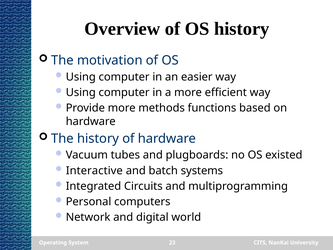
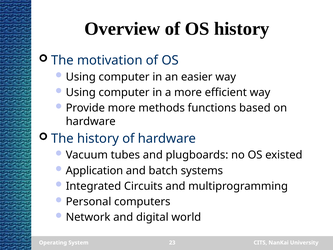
Interactive: Interactive -> Application
